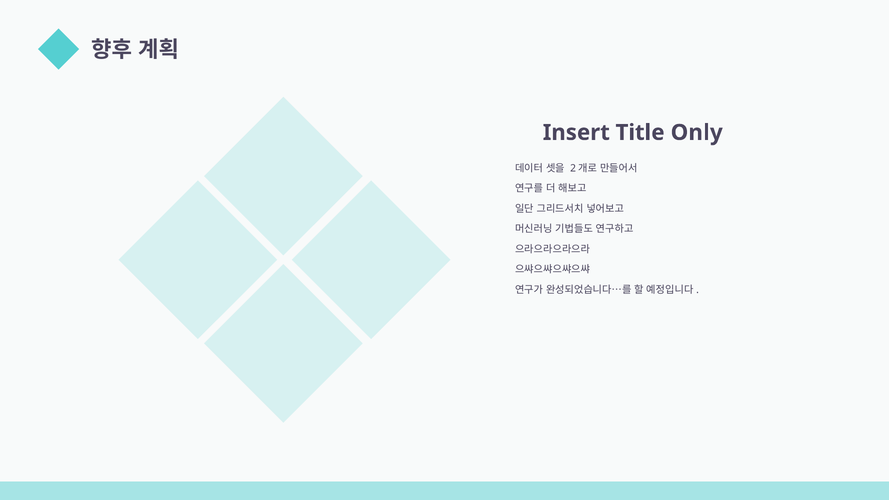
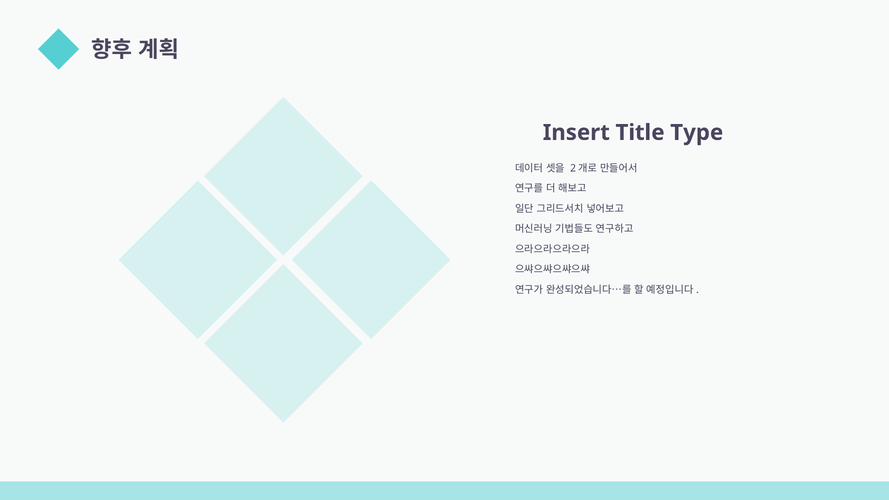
Only: Only -> Type
